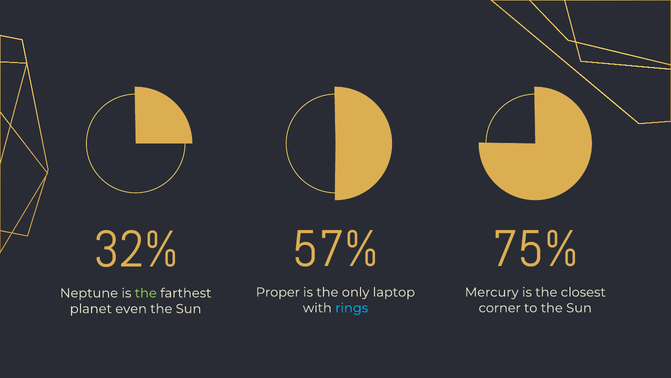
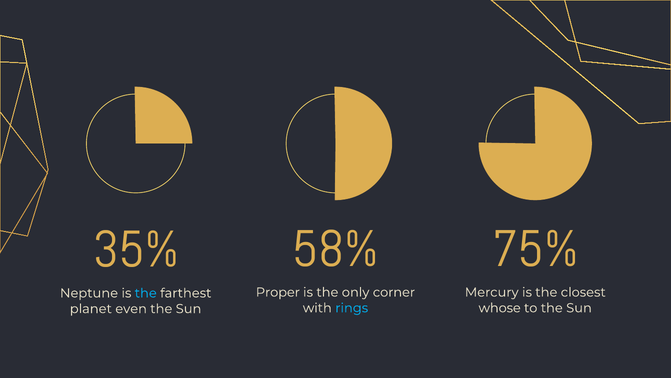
57%: 57% -> 58%
32%: 32% -> 35%
laptop: laptop -> corner
the at (146, 293) colour: light green -> light blue
corner: corner -> whose
